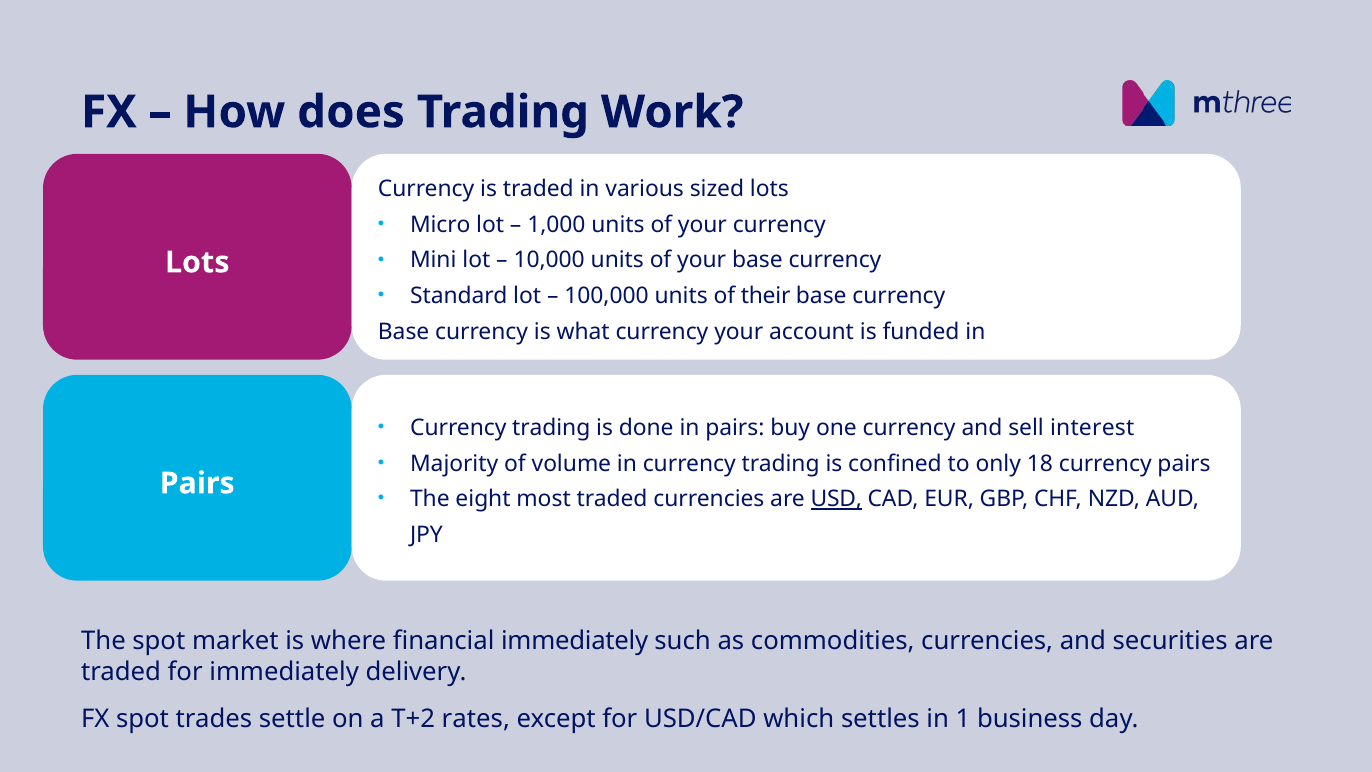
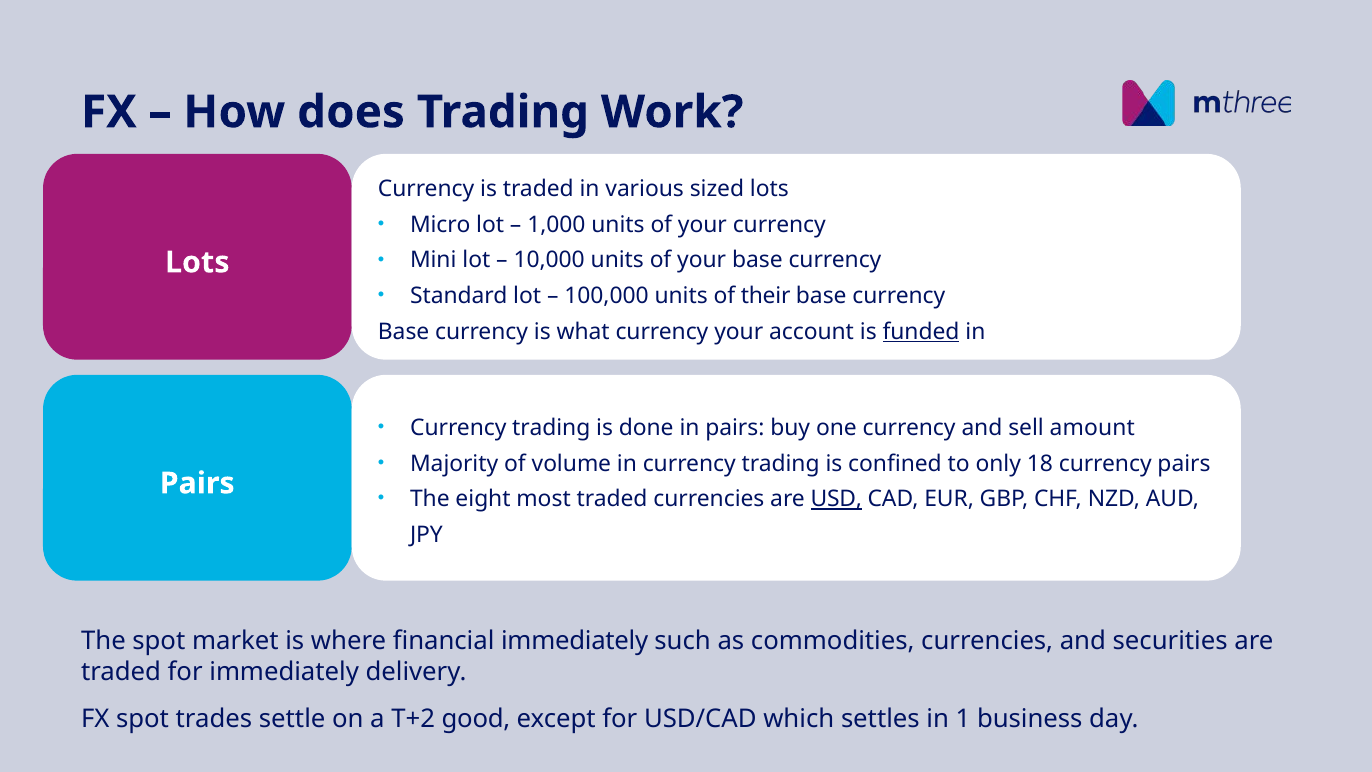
funded underline: none -> present
interest: interest -> amount
rates: rates -> good
